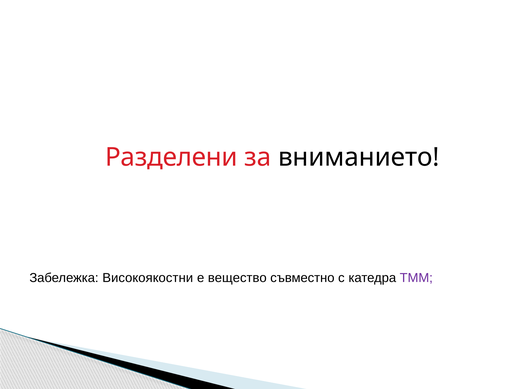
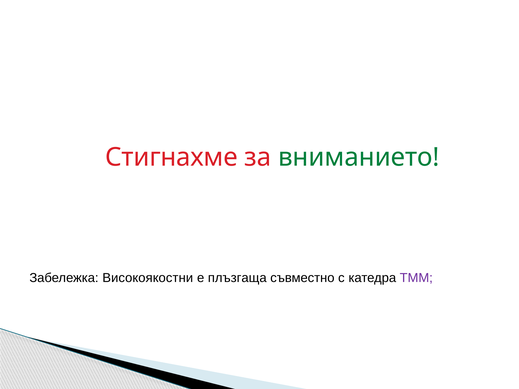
Разделени: Разделени -> Стигнахме
вниманието colour: black -> green
вещество: вещество -> плъзгаща
